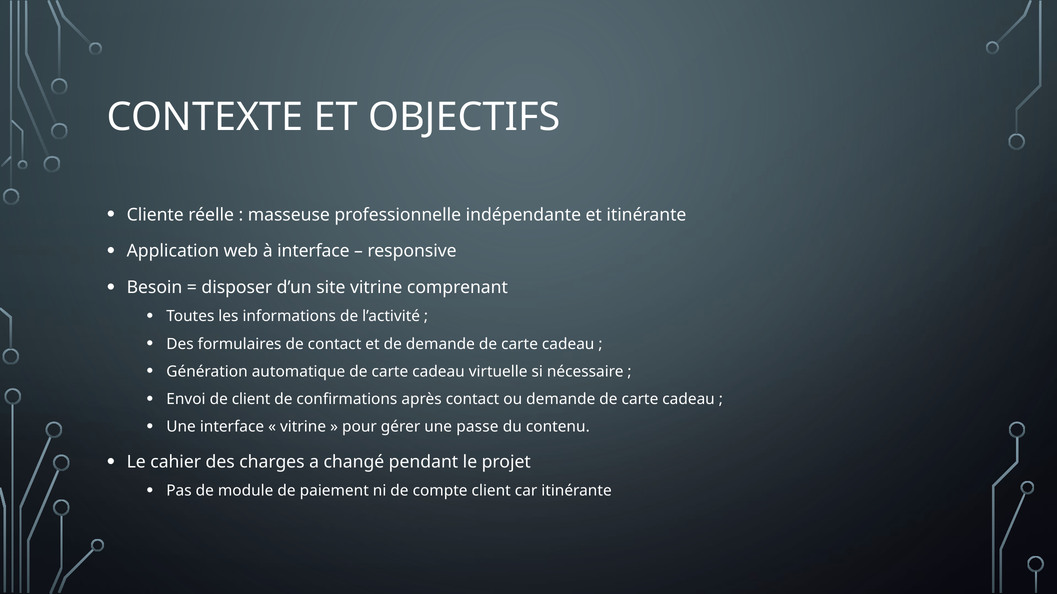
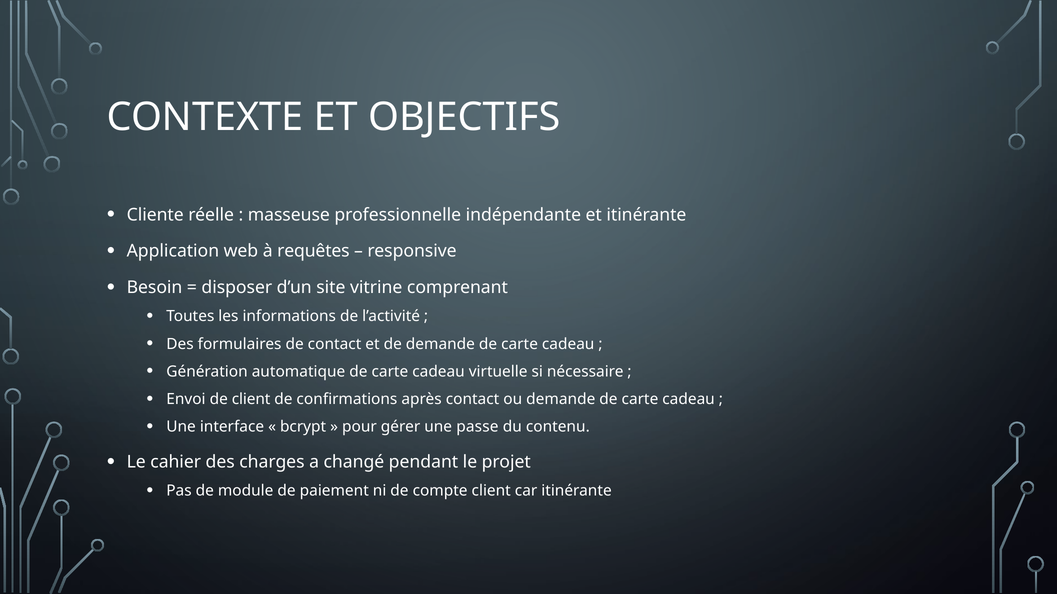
à interface: interface -> requêtes
vitrine at (303, 427): vitrine -> bcrypt
